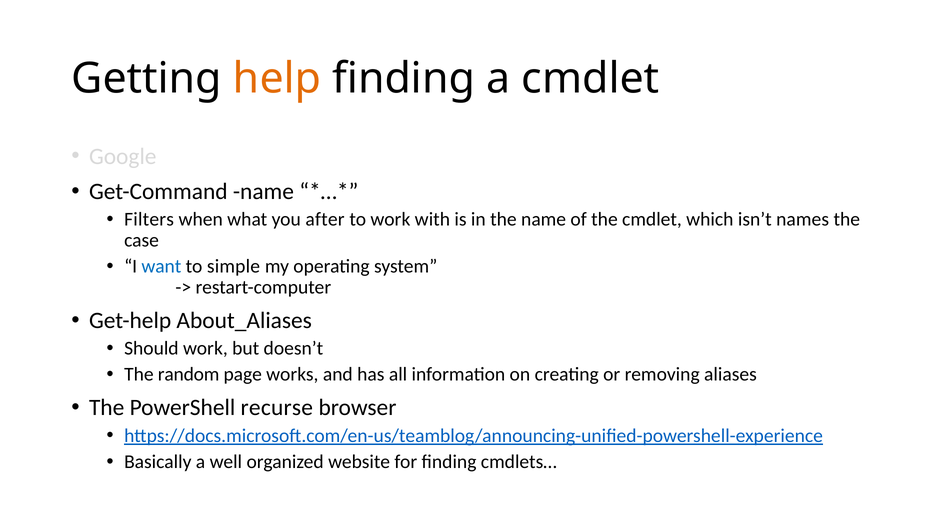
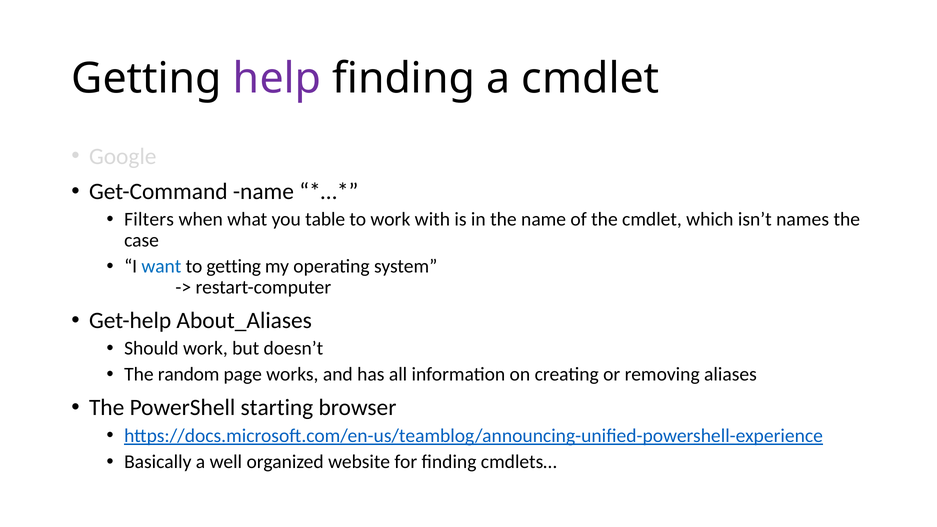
help colour: orange -> purple
after: after -> table
to simple: simple -> getting
recurse: recurse -> starting
